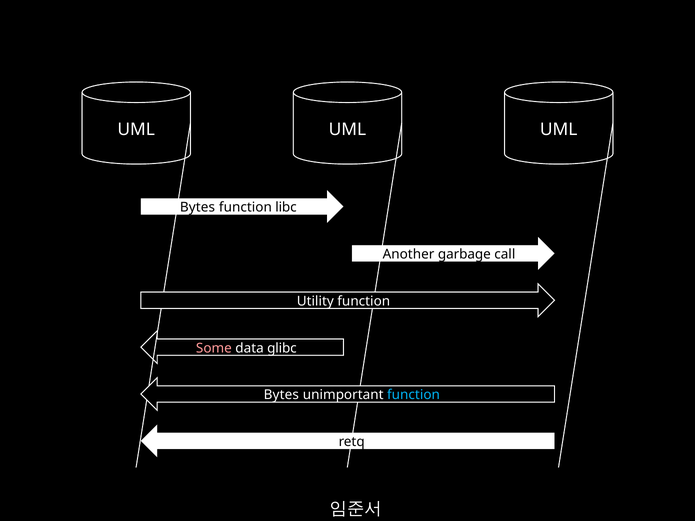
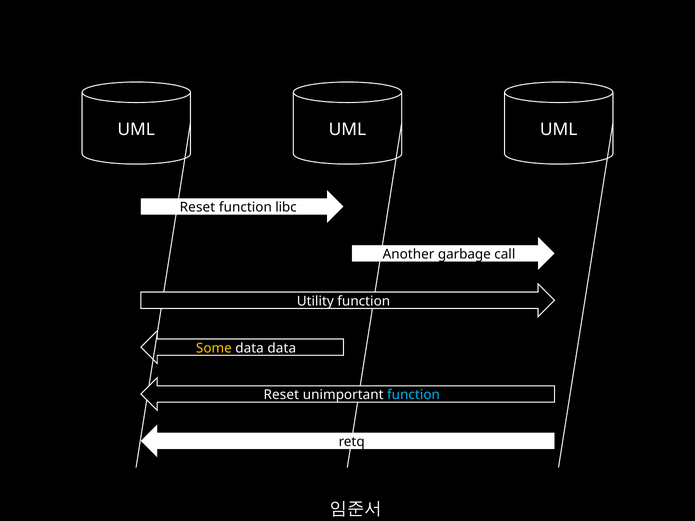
Bytes at (197, 208): Bytes -> Reset
Some colour: pink -> yellow
data glibc: glibc -> data
Bytes at (281, 395): Bytes -> Reset
